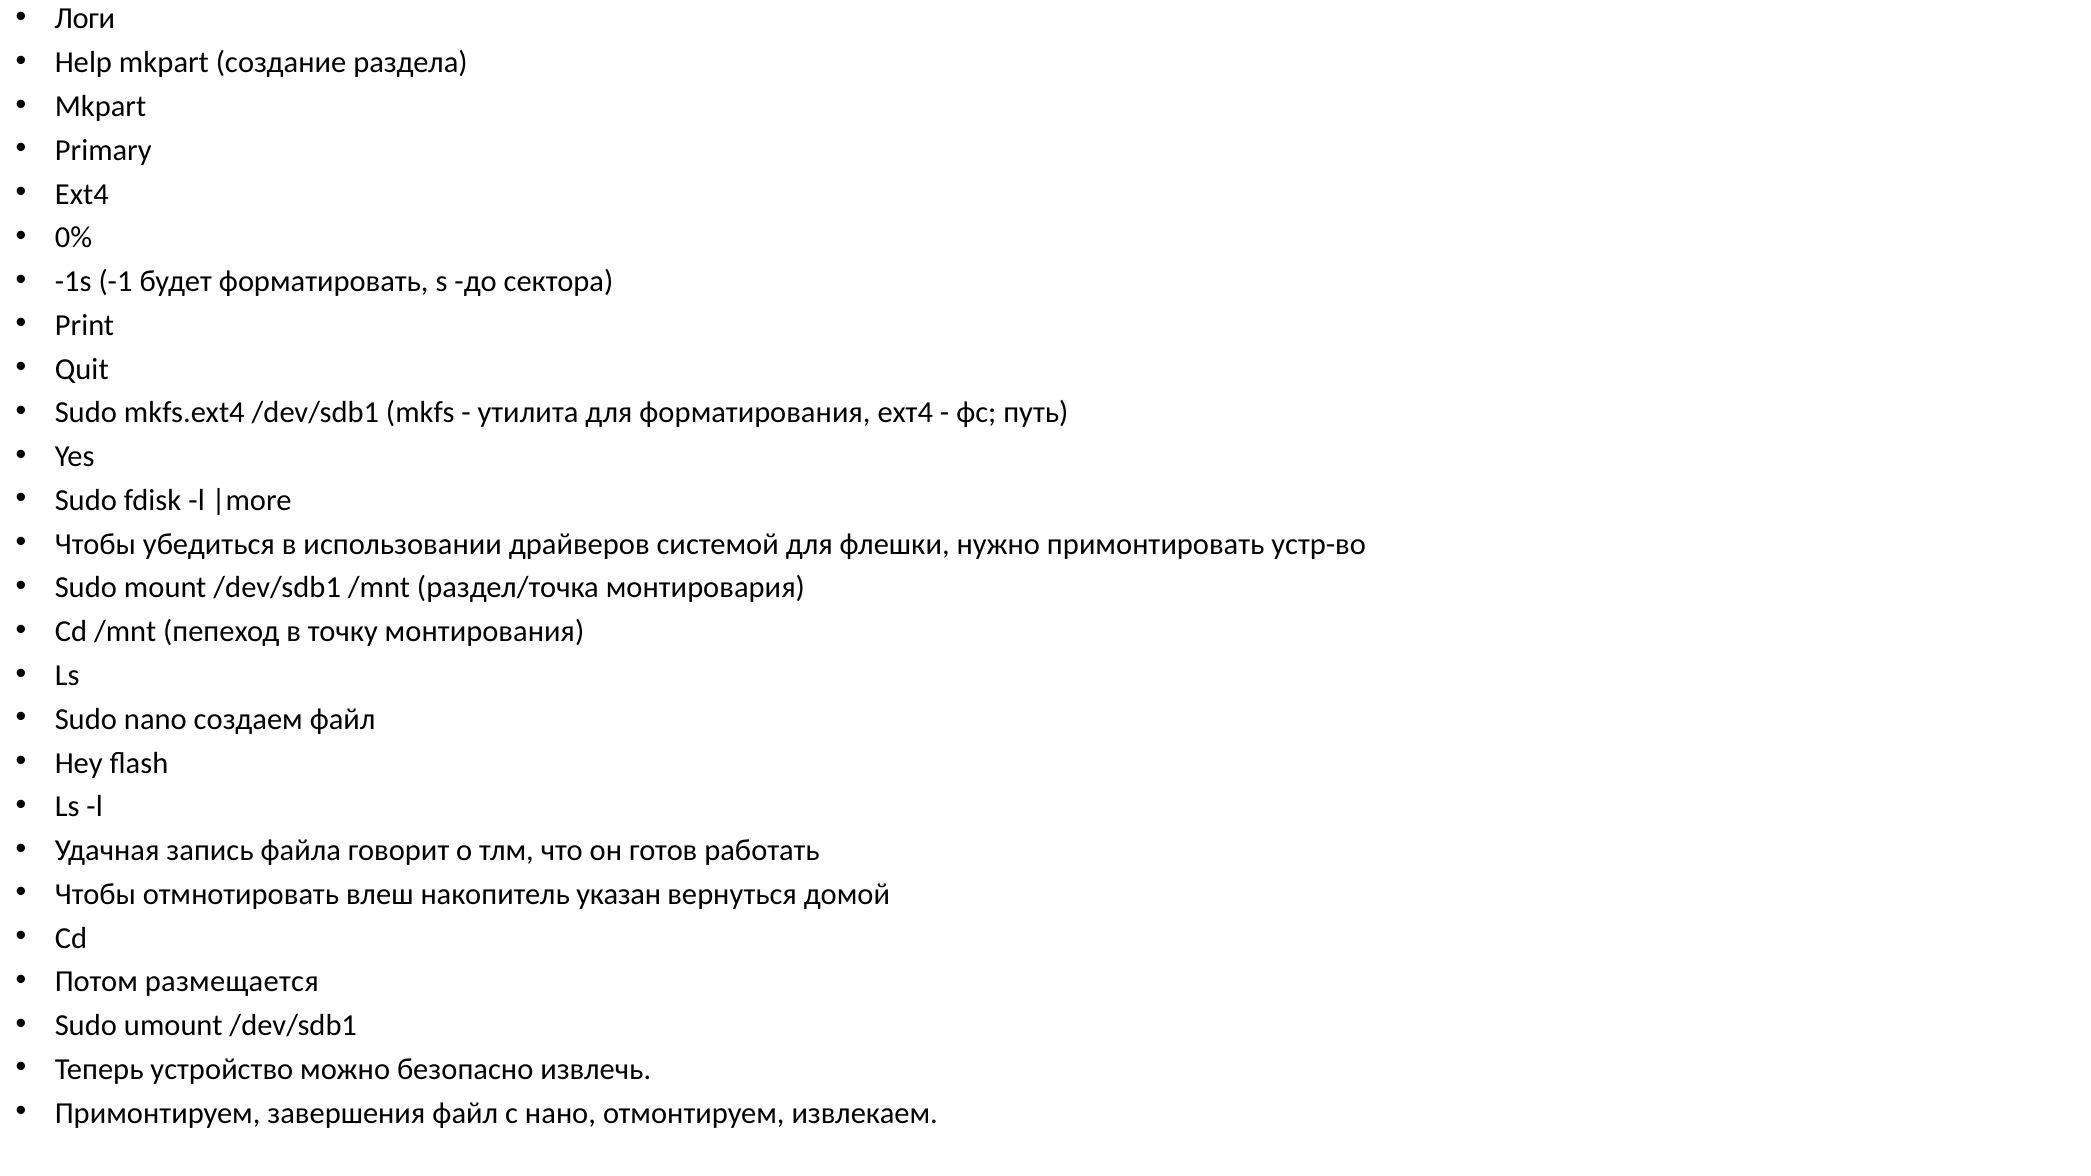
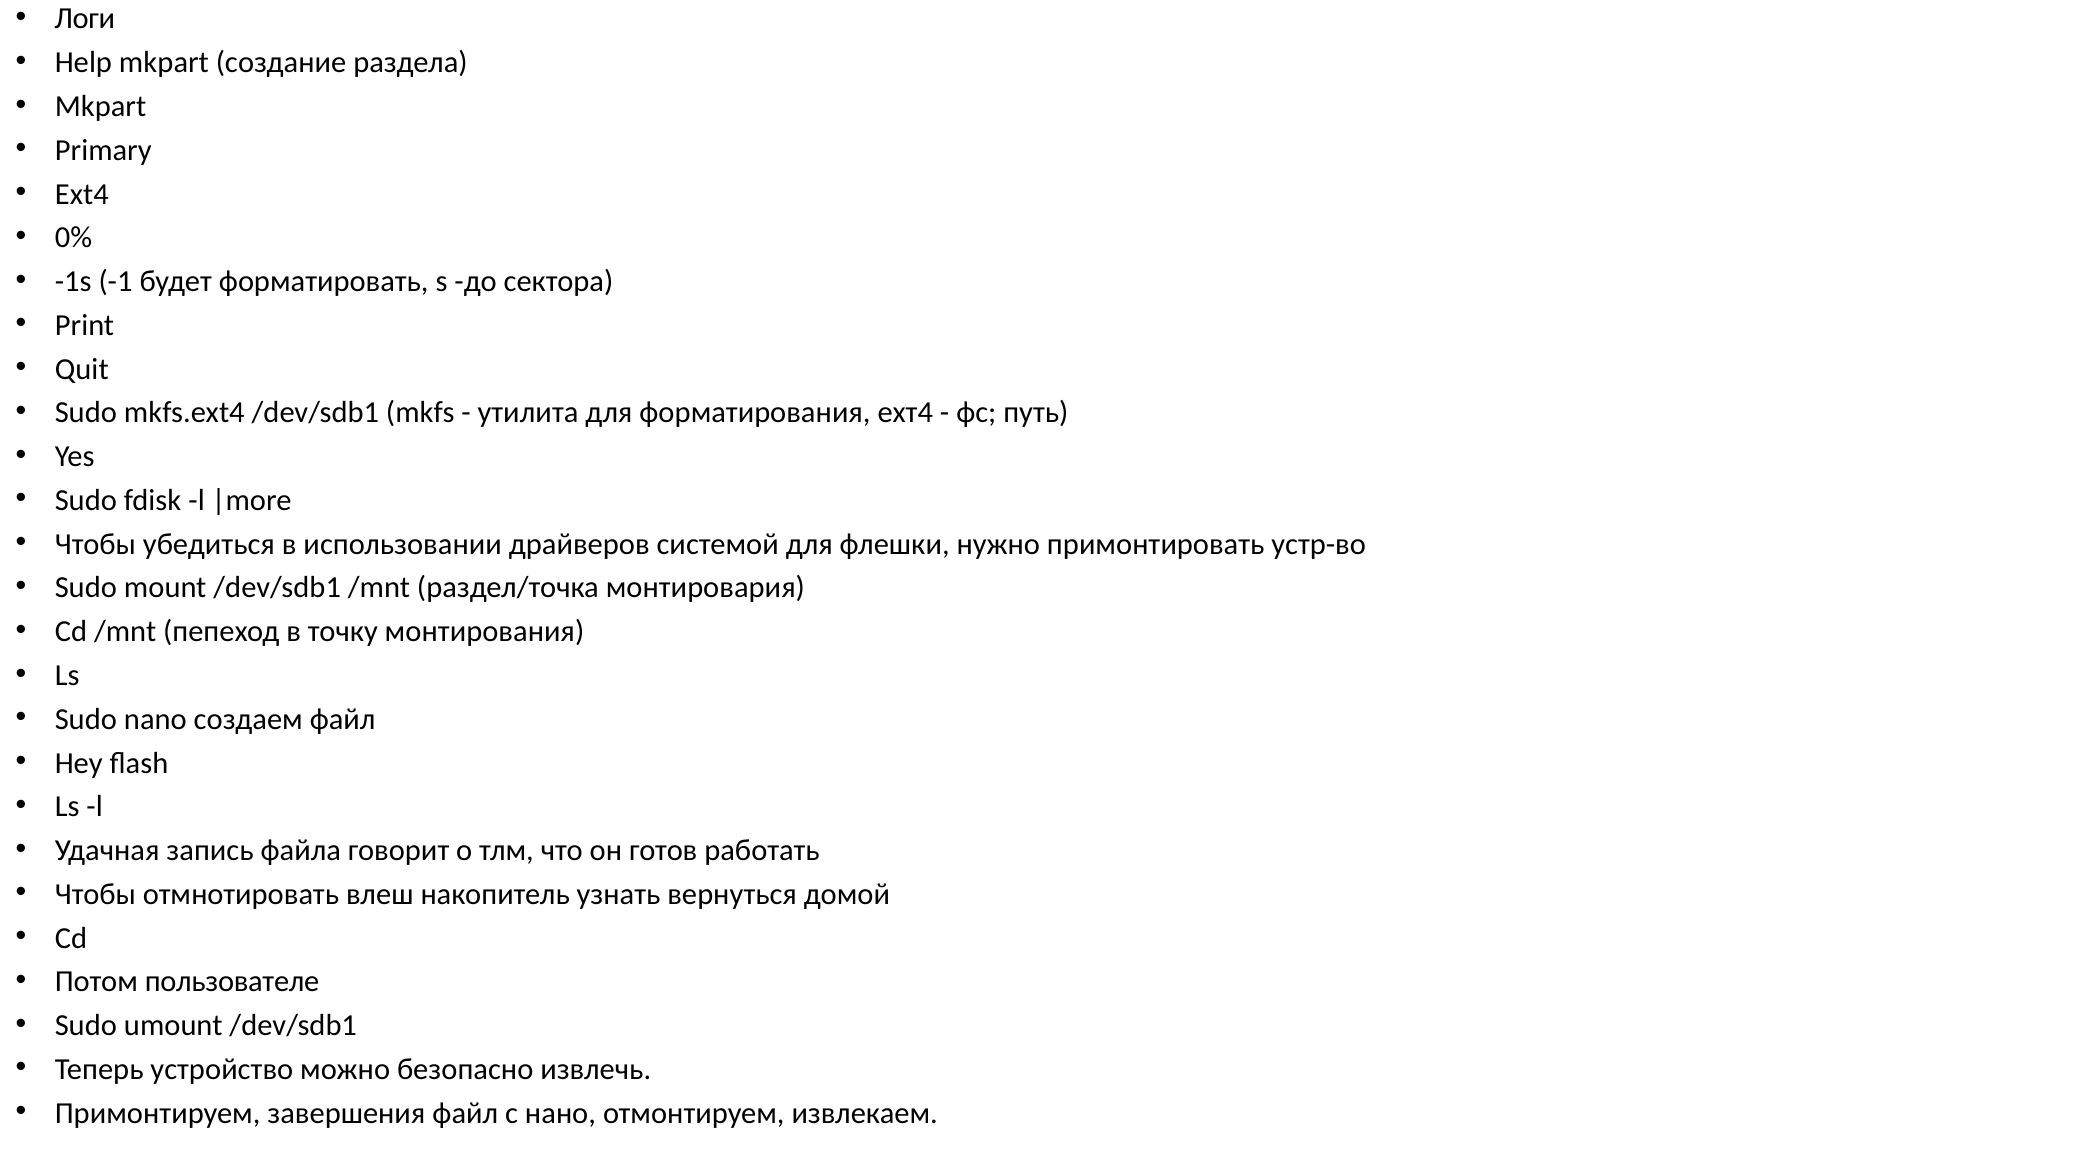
указан: указан -> узнать
размещается: размещается -> пользователе
